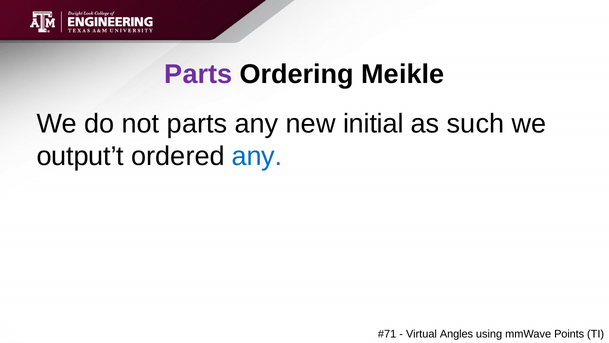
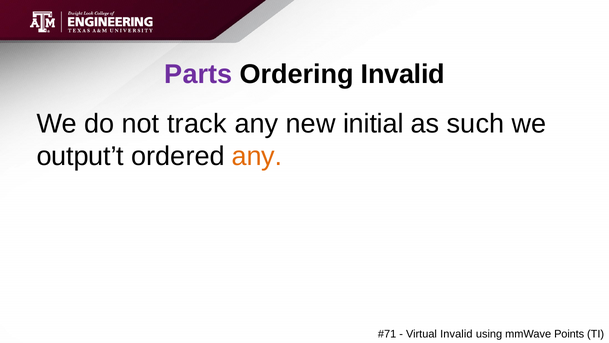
Ordering Meikle: Meikle -> Invalid
not parts: parts -> track
any at (257, 156) colour: blue -> orange
Virtual Angles: Angles -> Invalid
